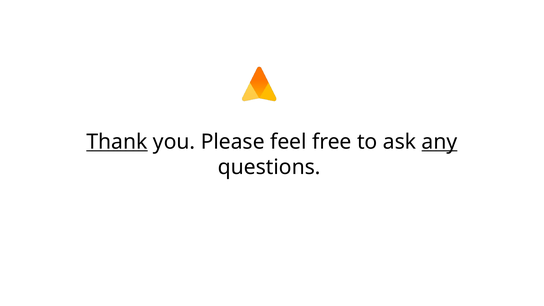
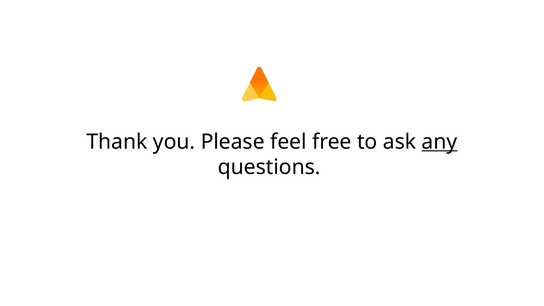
Thank underline: present -> none
